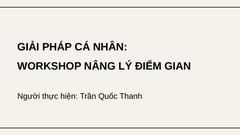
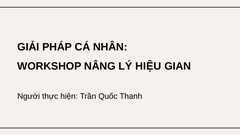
ĐIỂM: ĐIỂM -> HIỆU
